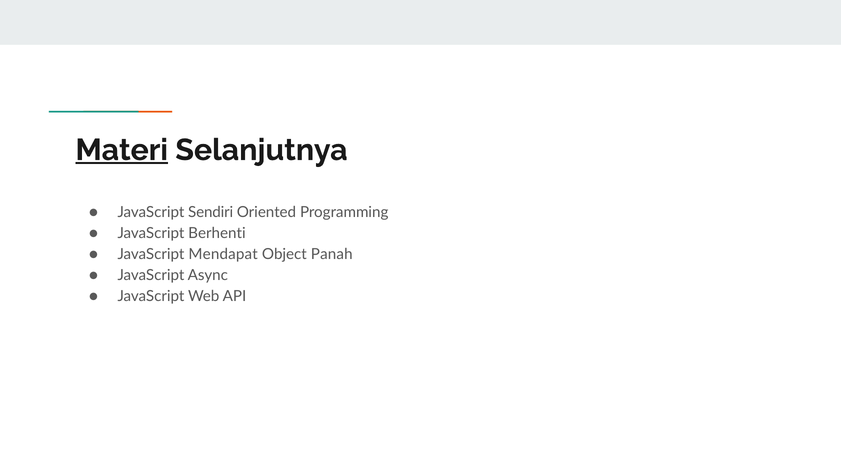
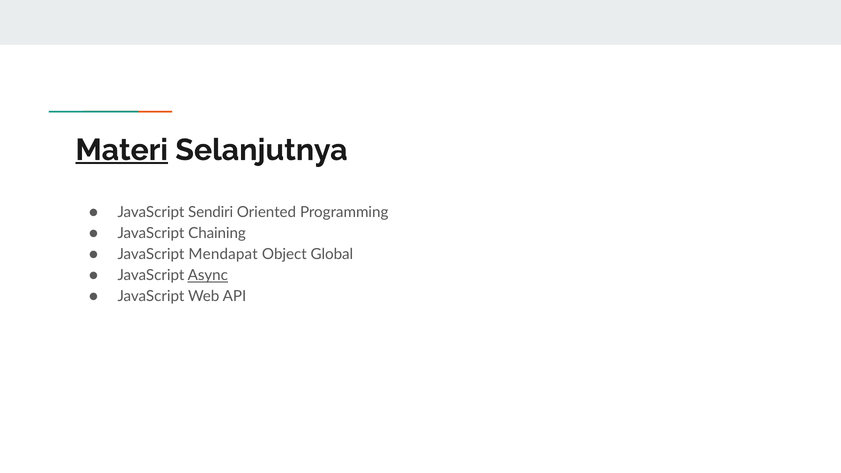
Berhenti: Berhenti -> Chaining
Panah: Panah -> Global
Async underline: none -> present
